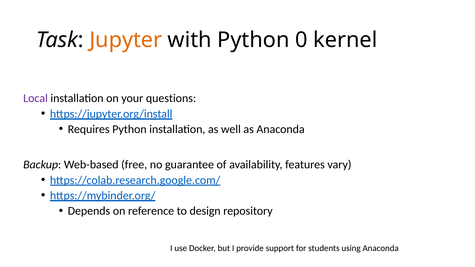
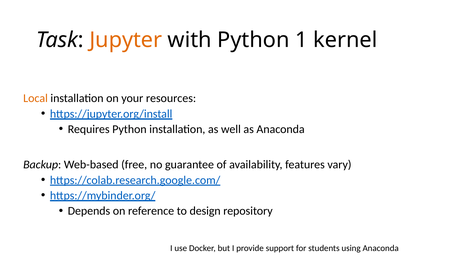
0: 0 -> 1
Local colour: purple -> orange
questions: questions -> resources
